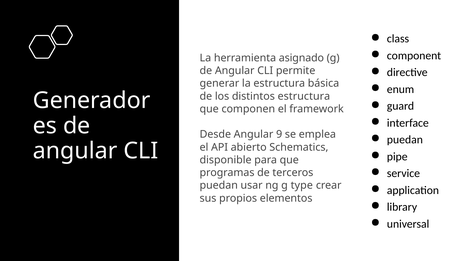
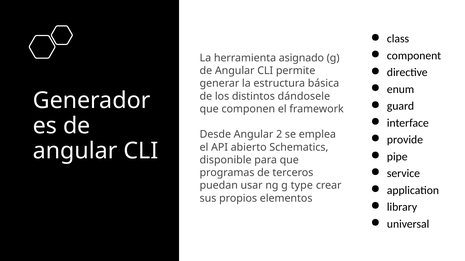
distintos estructura: estructura -> dándosele
9: 9 -> 2
puedan at (405, 140): puedan -> provide
